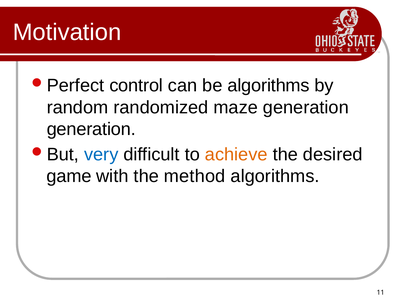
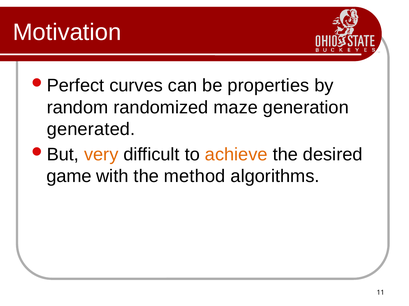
control: control -> curves
be algorithms: algorithms -> properties
generation at (91, 129): generation -> generated
very colour: blue -> orange
